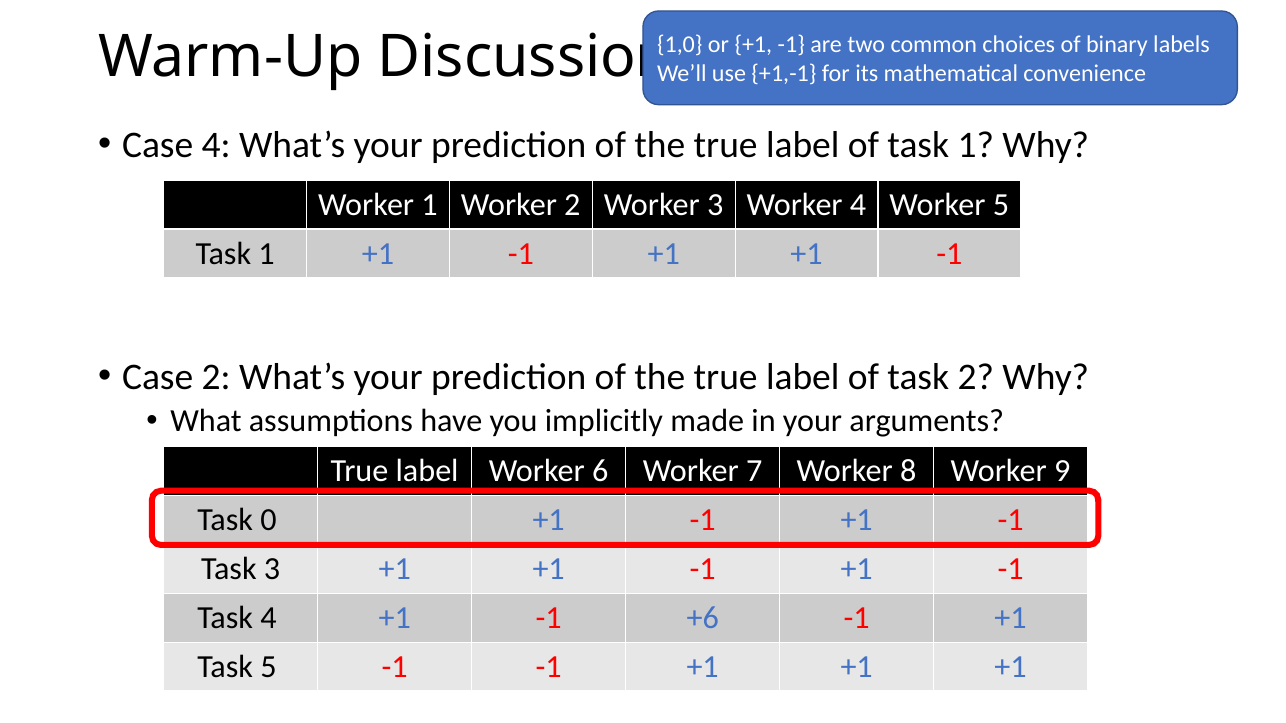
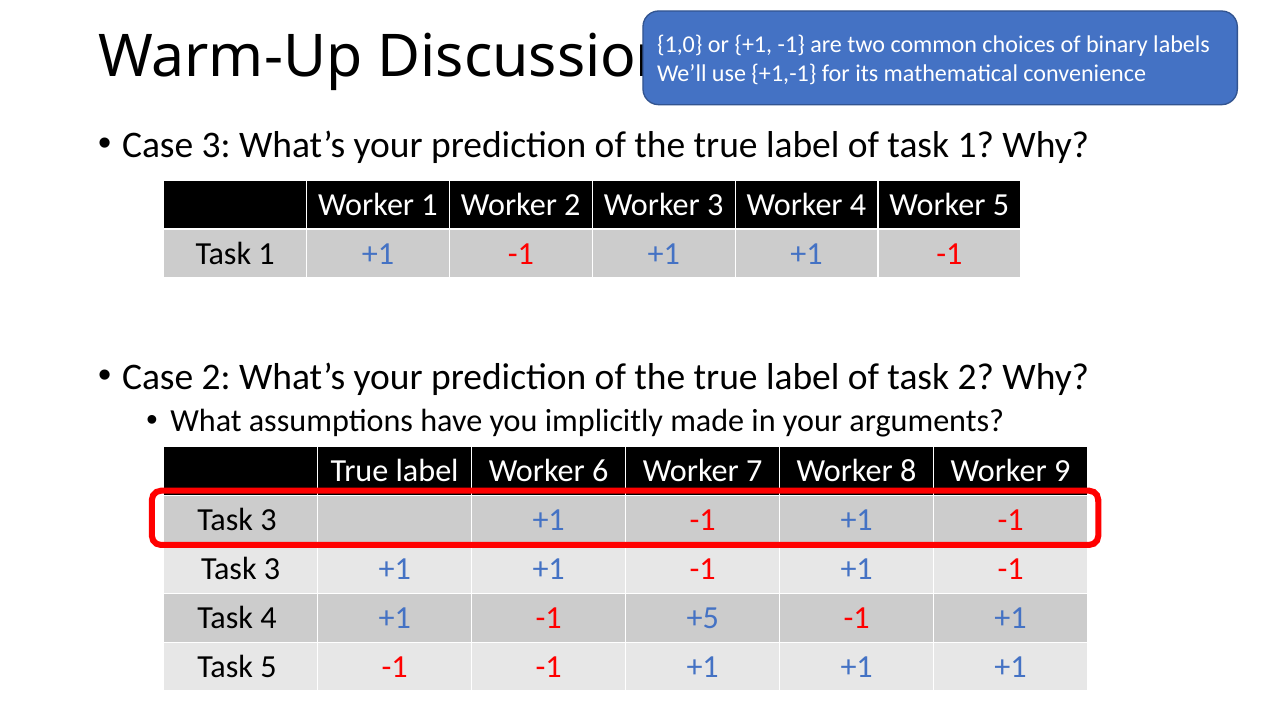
Case 4: 4 -> 3
0 at (268, 520): 0 -> 3
+6: +6 -> +5
